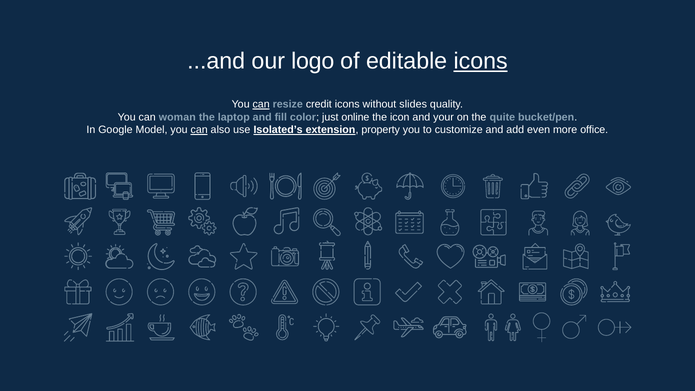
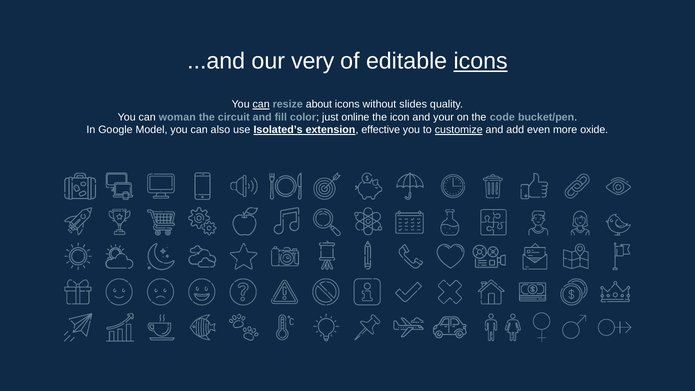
logo: logo -> very
credit: credit -> about
laptop: laptop -> circuit
quite: quite -> code
can at (199, 130) underline: present -> none
property: property -> effective
customize underline: none -> present
office: office -> oxide
